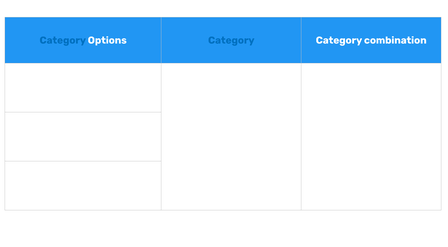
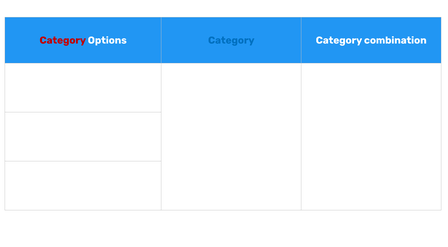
Category at (63, 40) colour: blue -> red
